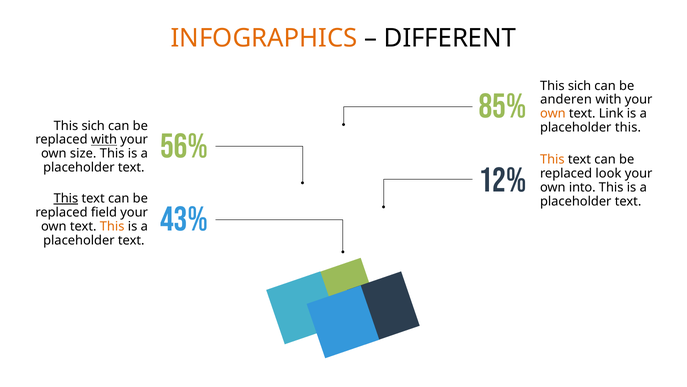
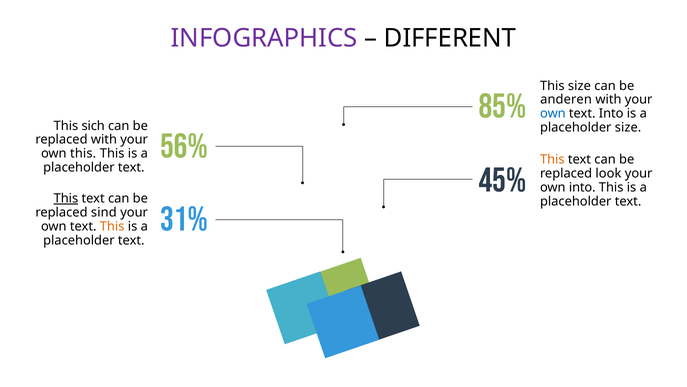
INFOGRAPHICS colour: orange -> purple
sich at (580, 86): sich -> size
own at (553, 114) colour: orange -> blue
text Link: Link -> Into
placeholder this: this -> size
with at (104, 140) underline: present -> none
own size: size -> this
12%: 12% -> 45%
43%: 43% -> 31%
field: field -> sind
